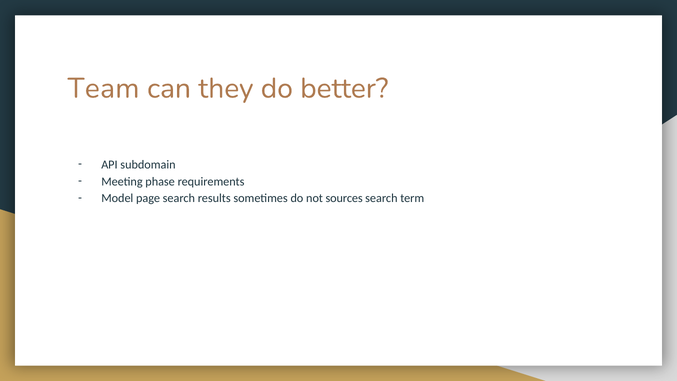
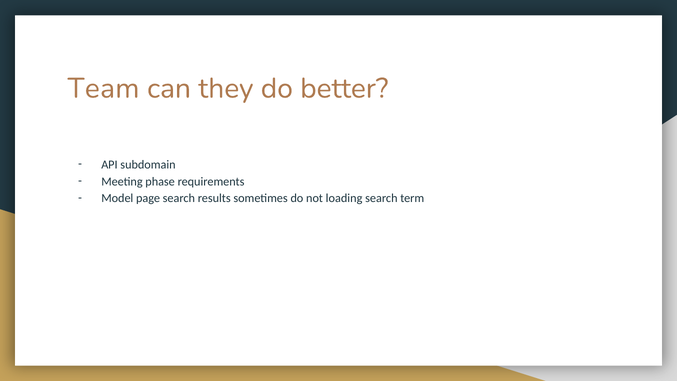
sources: sources -> loading
